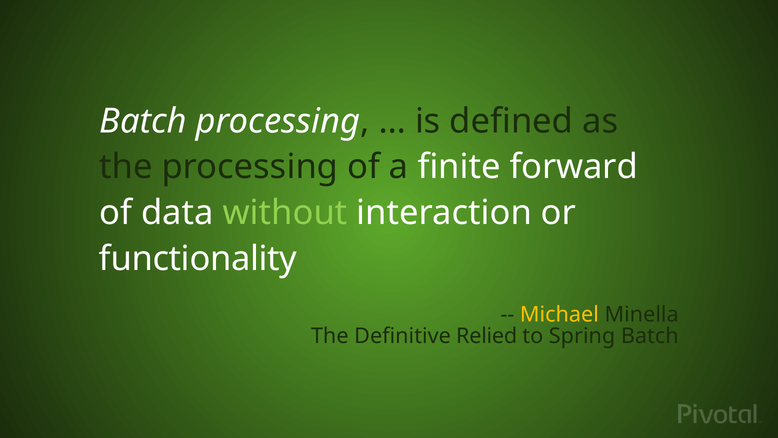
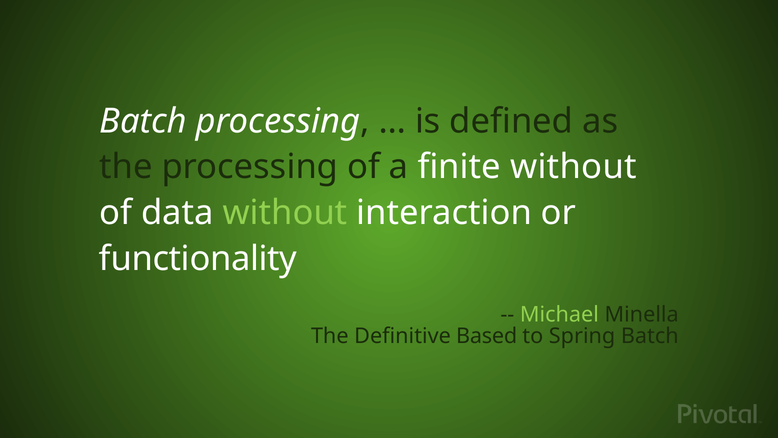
finite forward: forward -> without
Michael colour: yellow -> light green
Relied: Relied -> Based
